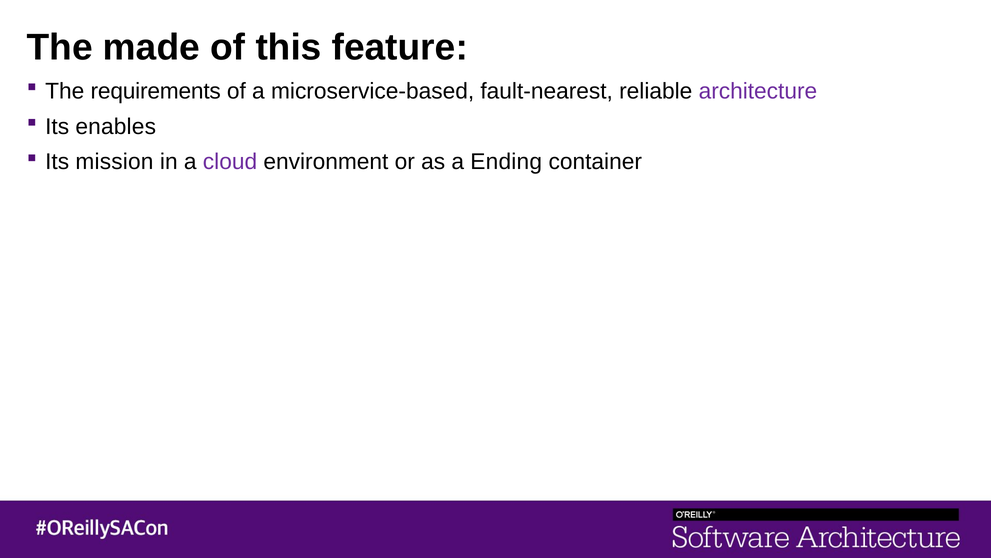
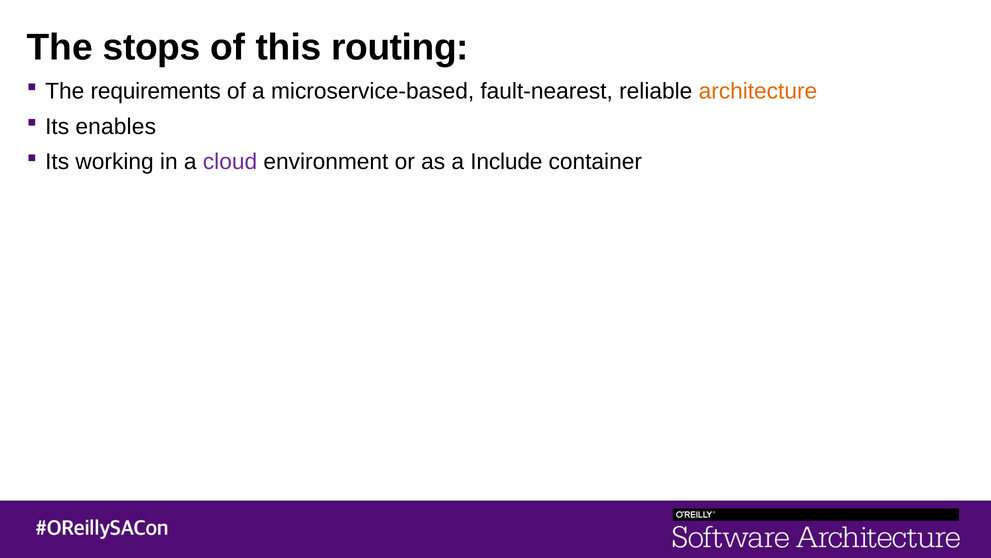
made: made -> stops
feature: feature -> routing
architecture colour: purple -> orange
mission: mission -> working
Ending: Ending -> Include
